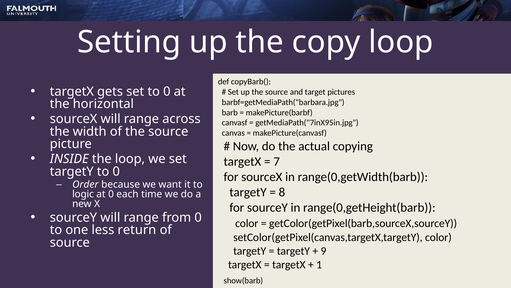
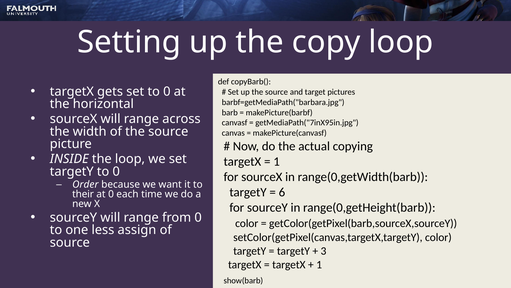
7 at (277, 161): 7 -> 1
8: 8 -> 6
logic: logic -> their
less return: return -> assign
9: 9 -> 3
